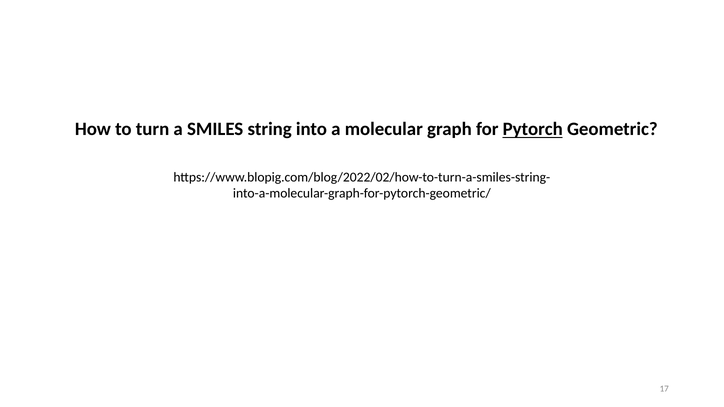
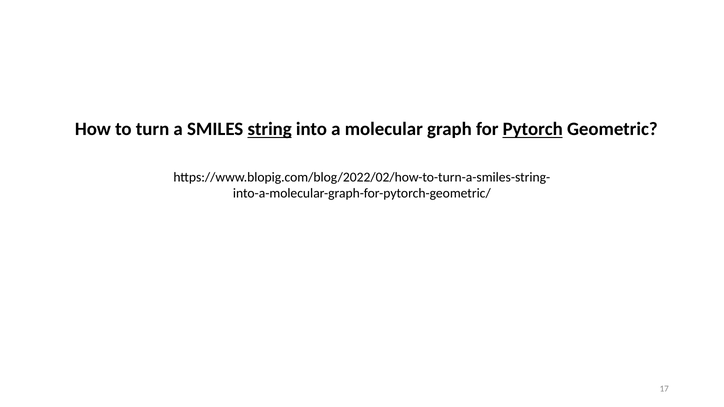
string underline: none -> present
